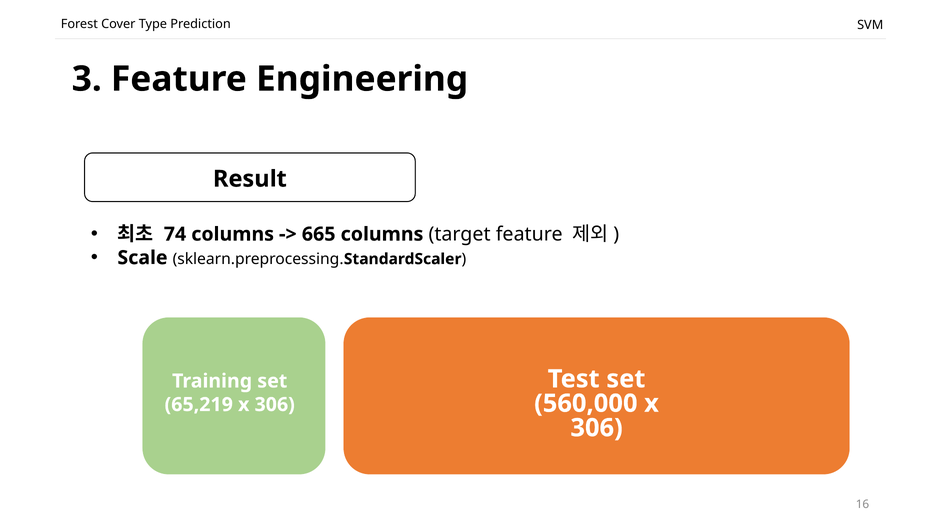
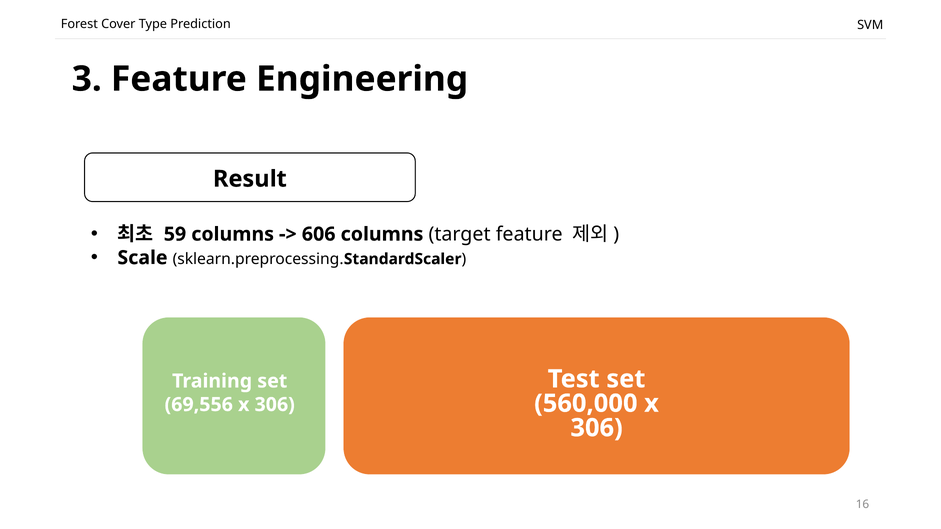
74: 74 -> 59
665: 665 -> 606
65,219: 65,219 -> 69,556
